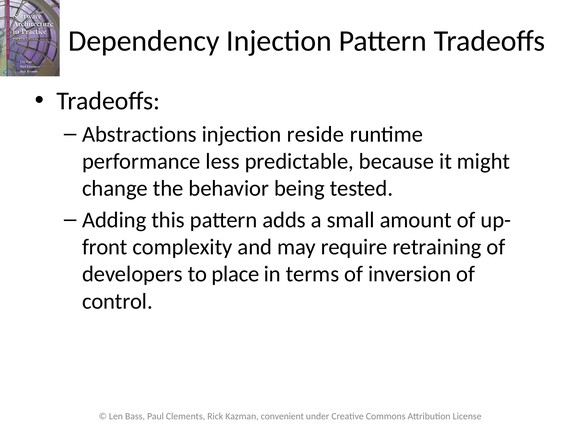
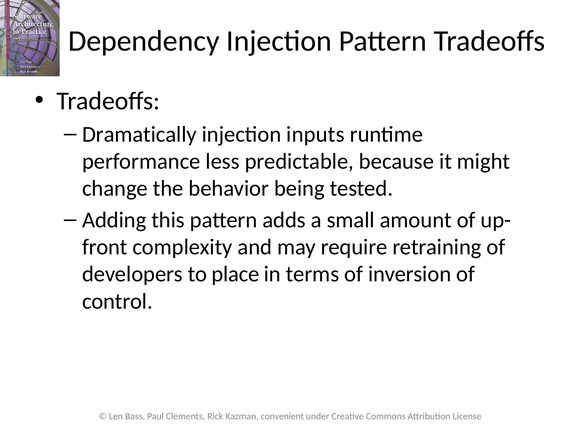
Abstractions: Abstractions -> Dramatically
reside: reside -> inputs
